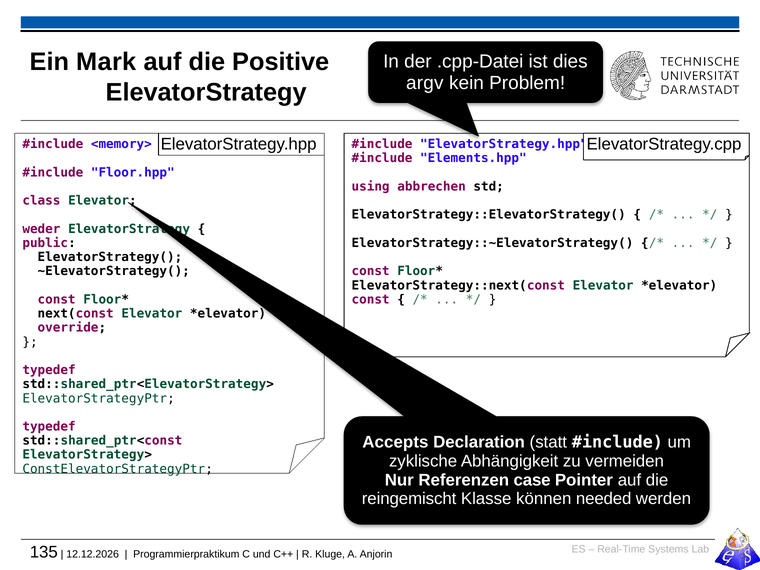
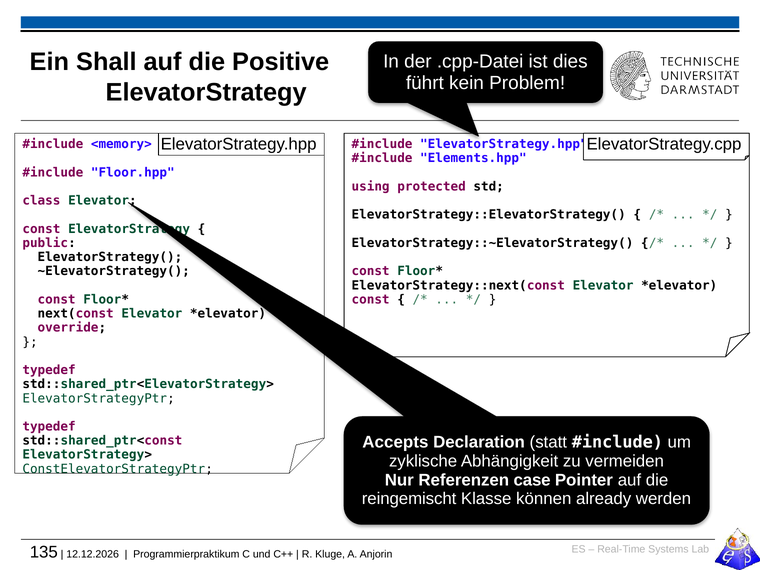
Mark: Mark -> Shall
argv: argv -> führt
abbrechen: abbrechen -> protected
weder at (41, 229): weder -> const
needed: needed -> already
